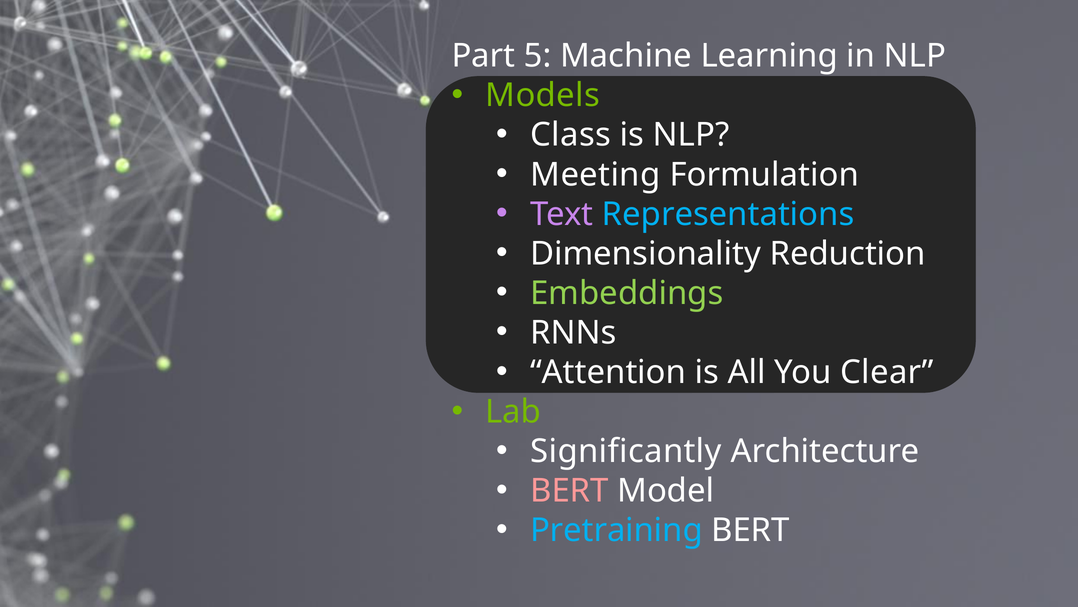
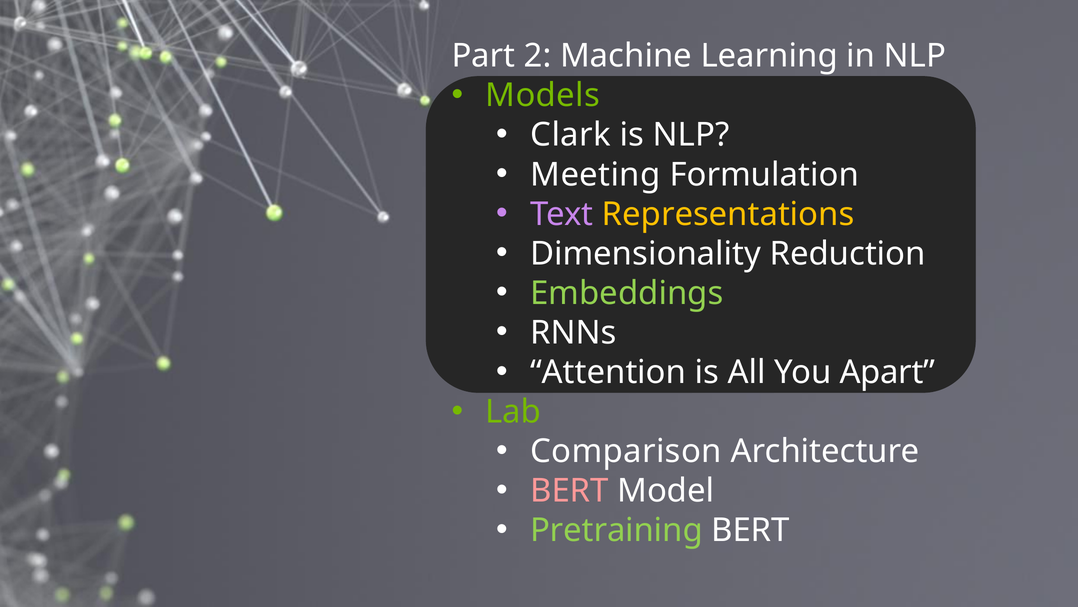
5: 5 -> 2
Class: Class -> Clark
Representations colour: light blue -> yellow
Clear: Clear -> Apart
Significantly: Significantly -> Comparison
Pretraining colour: light blue -> light green
